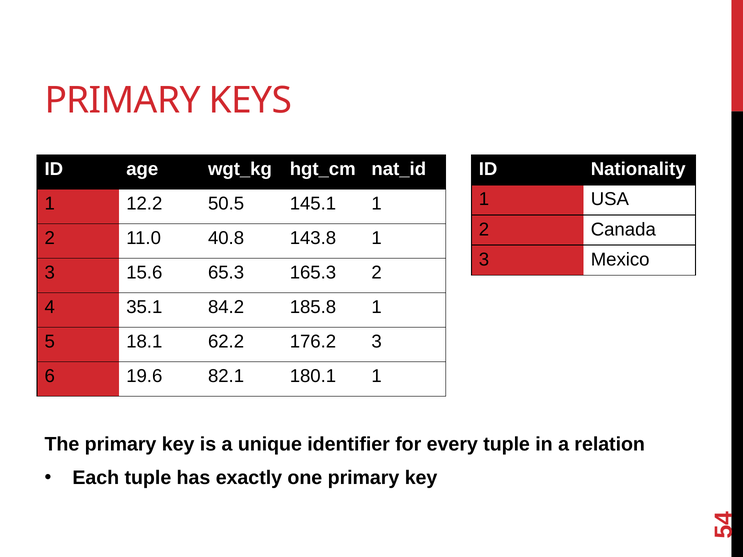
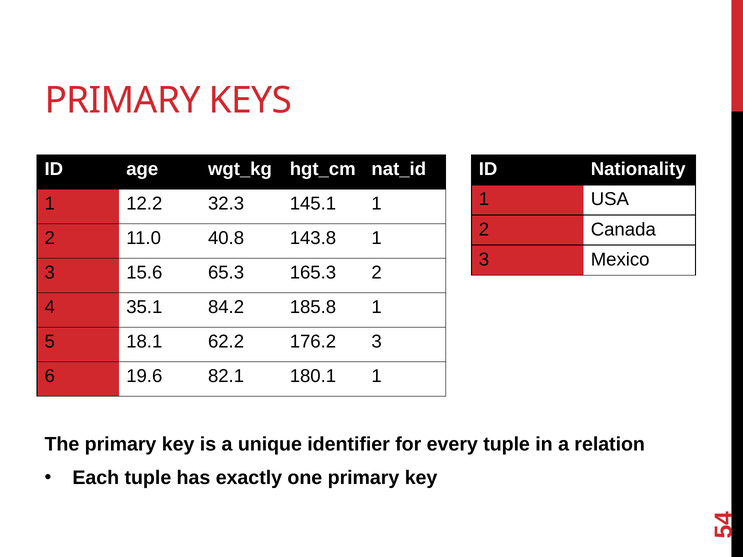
50.5: 50.5 -> 32.3
